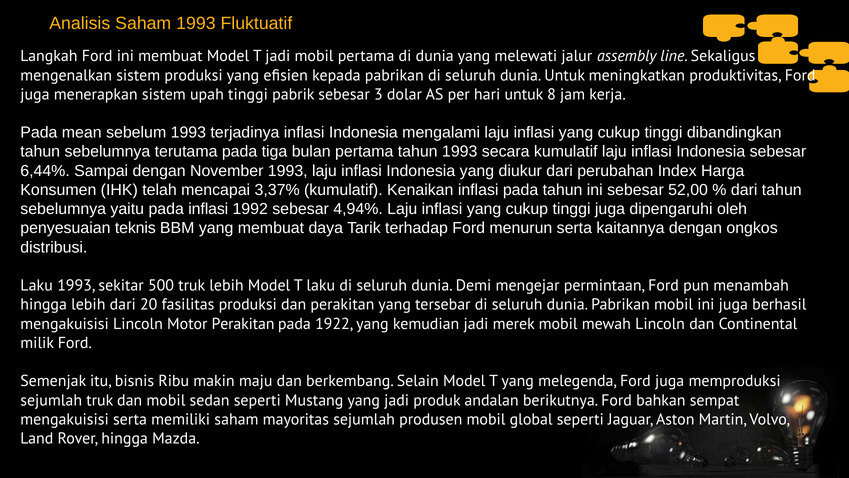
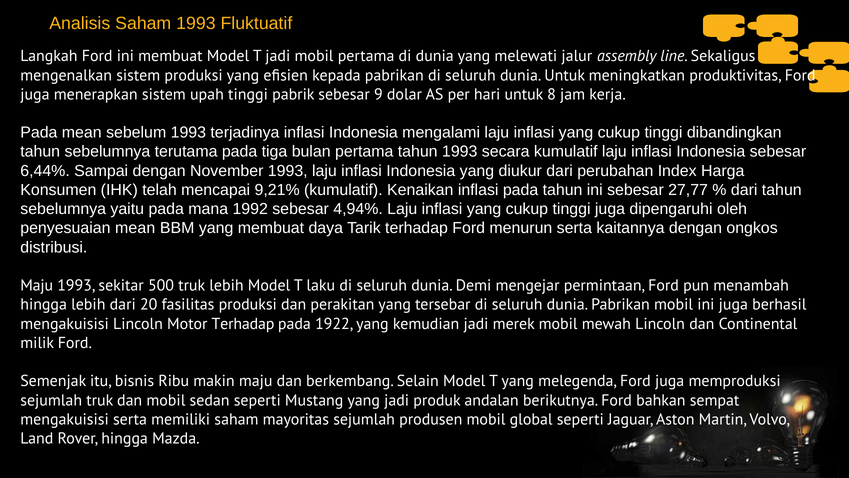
3: 3 -> 9
3,37%: 3,37% -> 9,21%
52,00: 52,00 -> 27,77
pada inﬂasi: inﬂasi -> mana
penyesuaian teknis: teknis -> mean
Laku at (37, 285): Laku -> Maju
Motor Perakitan: Perakitan -> Terhadap
